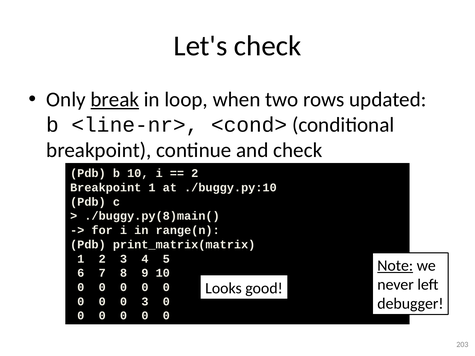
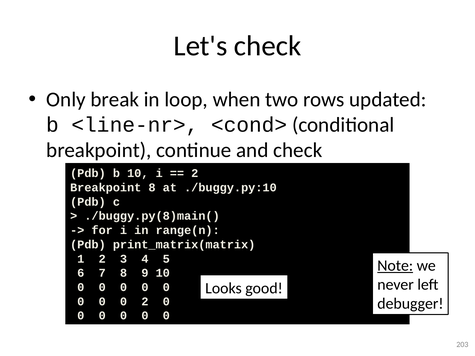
break underline: present -> none
Breakpoint 1: 1 -> 8
0 3: 3 -> 2
